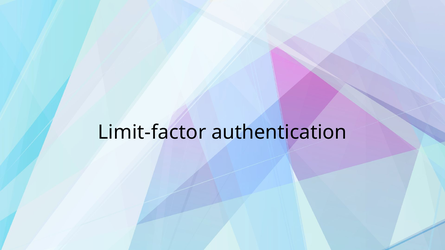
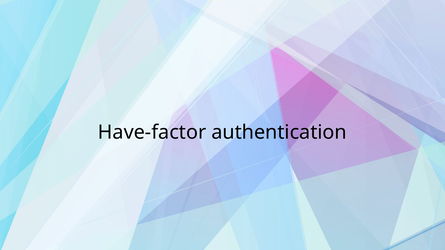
Limit-factor: Limit-factor -> Have-factor
